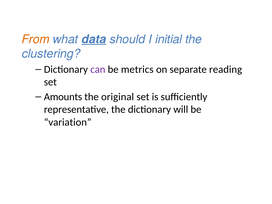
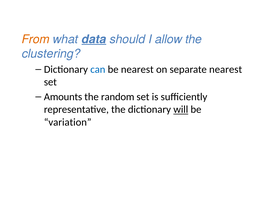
initial: initial -> allow
can colour: purple -> blue
be metrics: metrics -> nearest
separate reading: reading -> nearest
original: original -> random
will underline: none -> present
